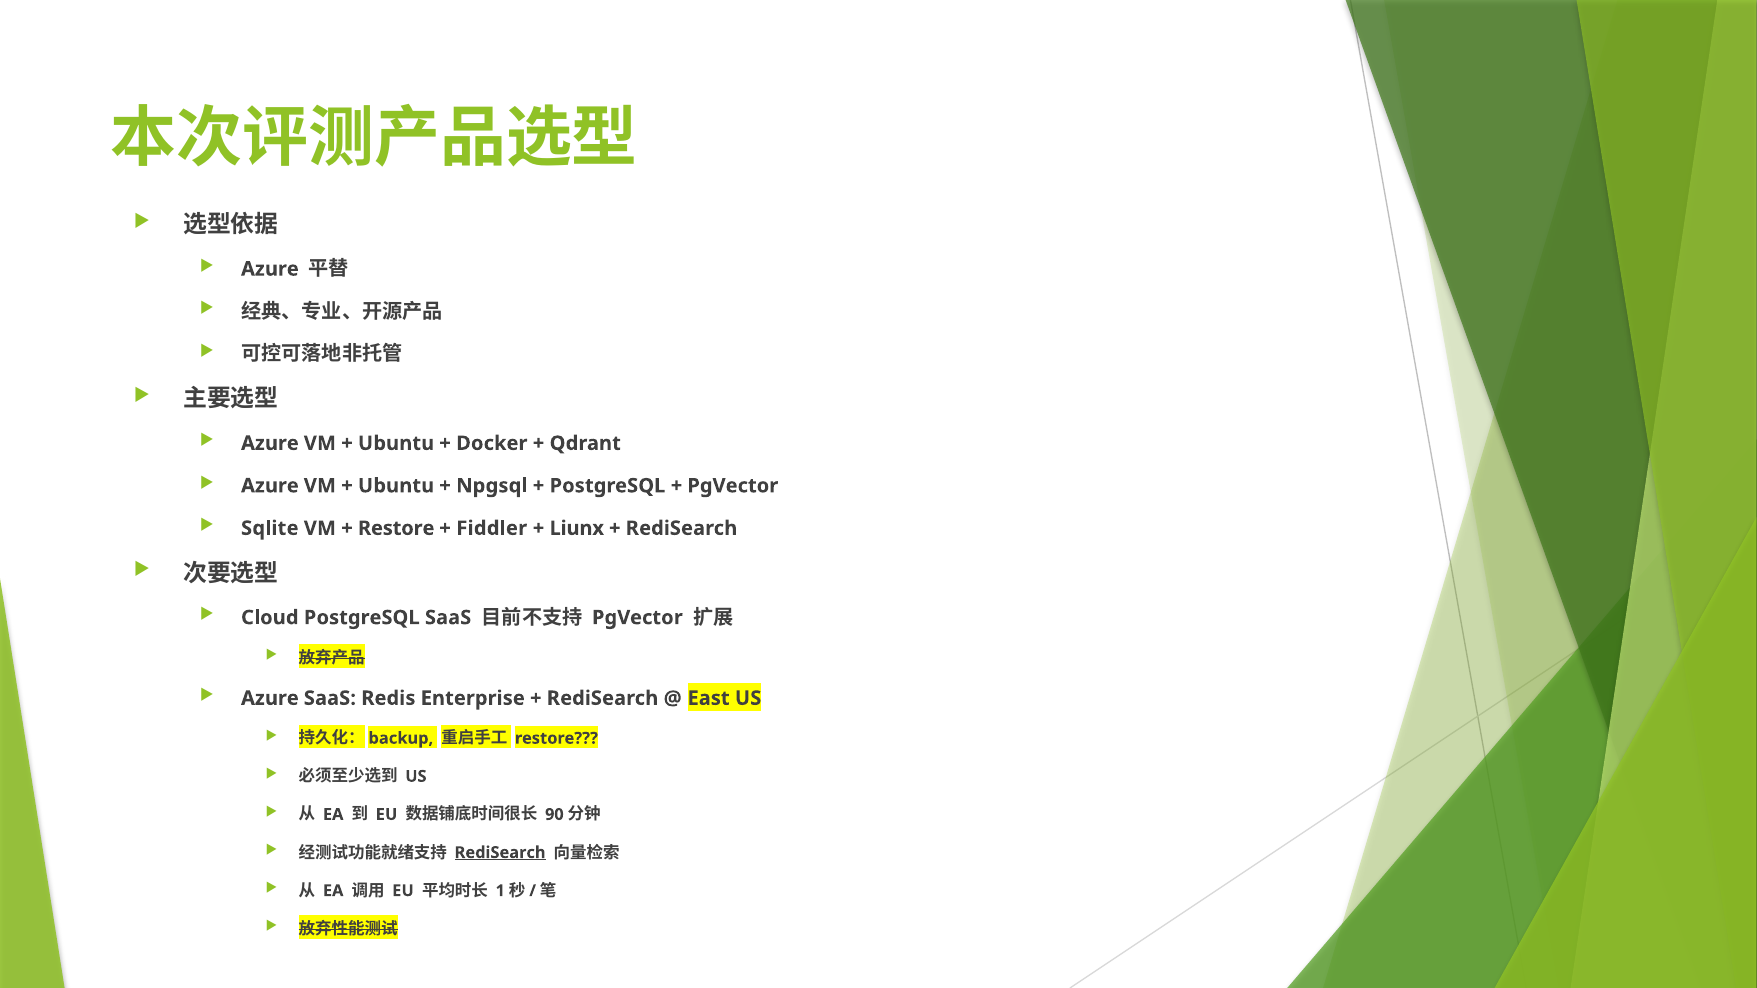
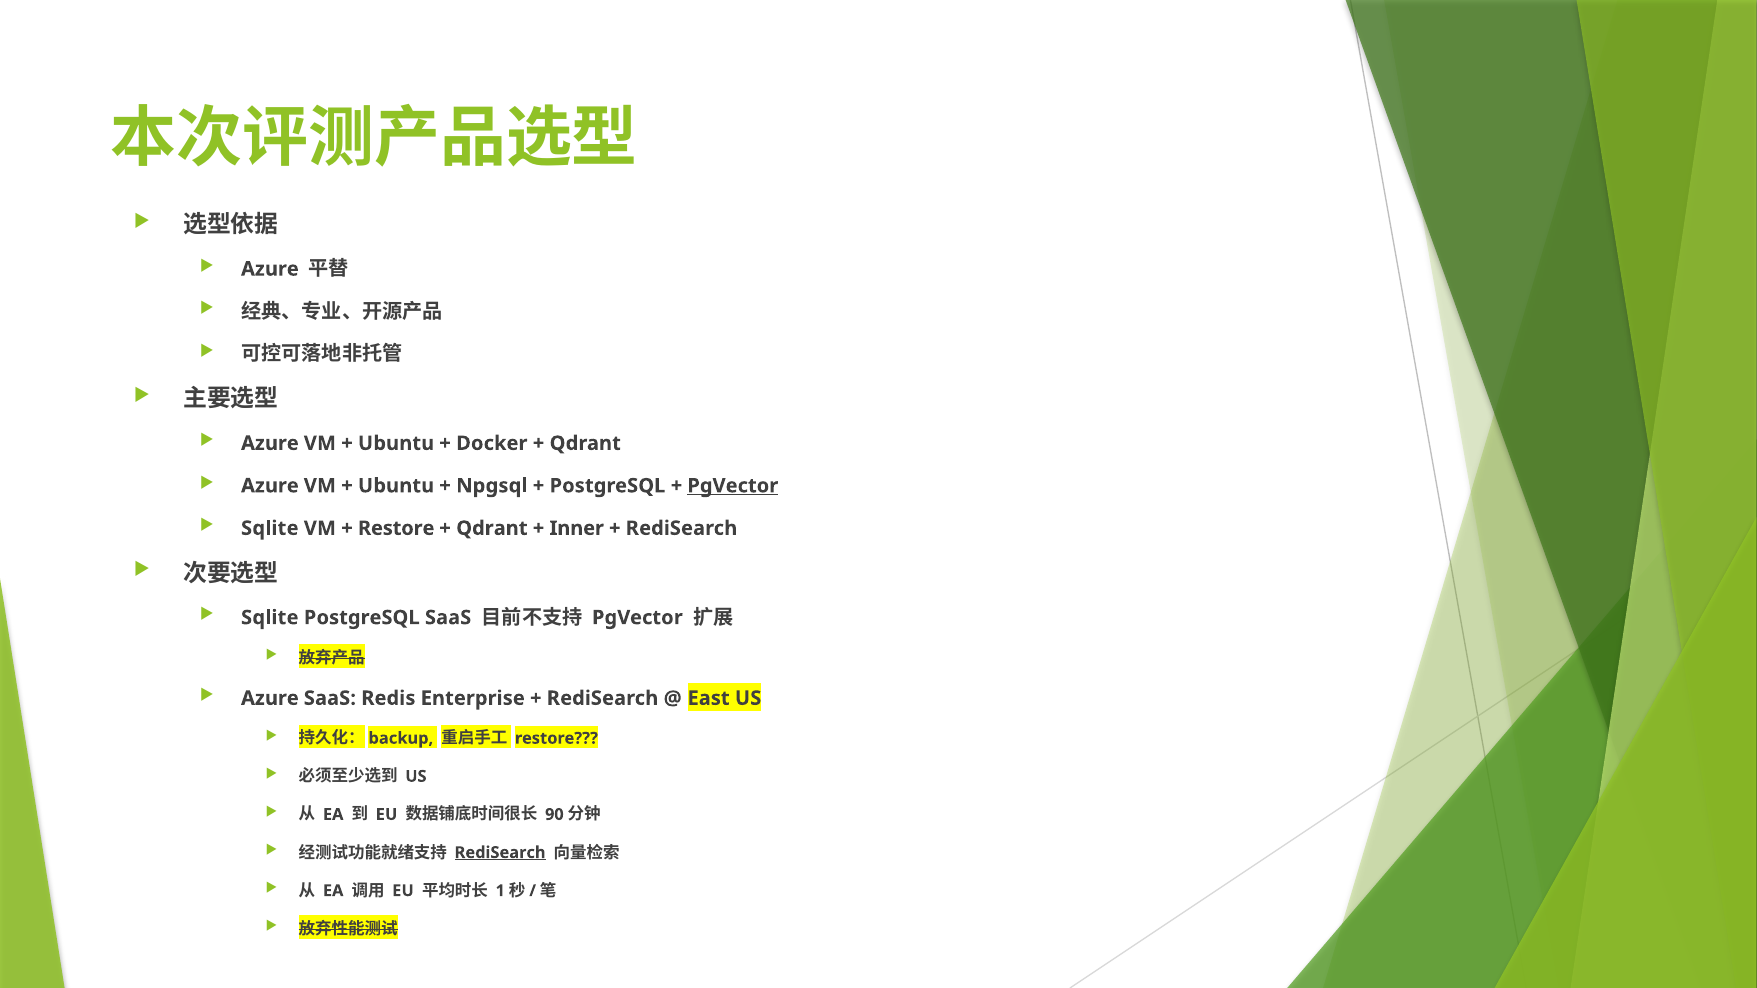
PgVector at (733, 486) underline: none -> present
Fiddler at (492, 528): Fiddler -> Qdrant
Liunx: Liunx -> Inner
Cloud at (270, 618): Cloud -> Sqlite
